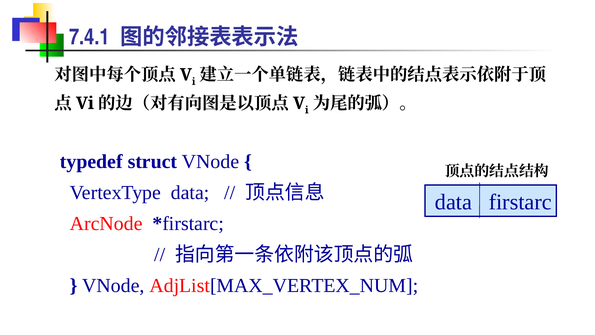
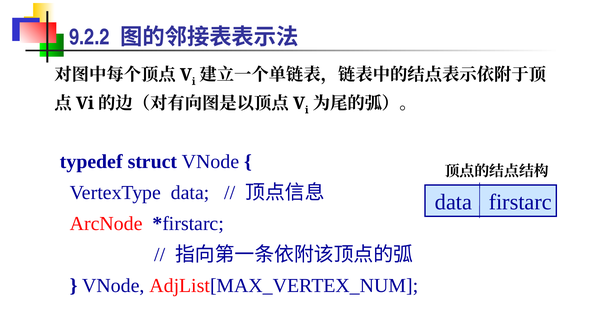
7.4.1: 7.4.1 -> 9.2.2
